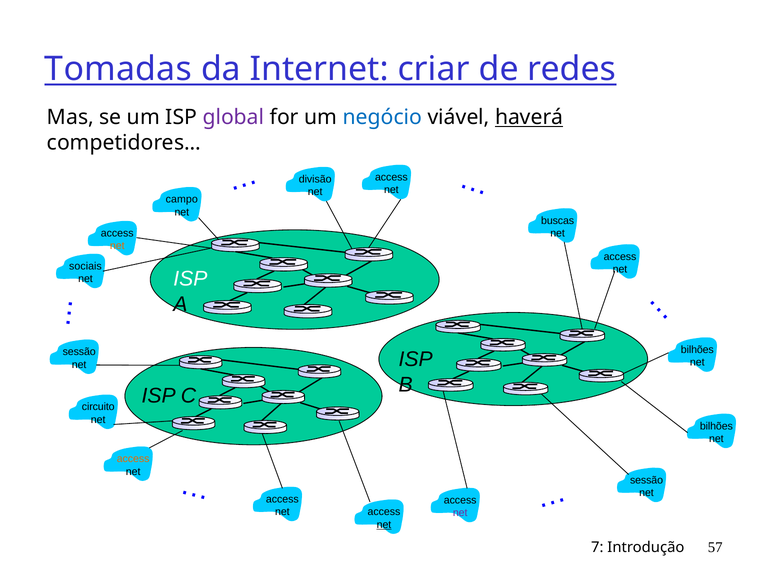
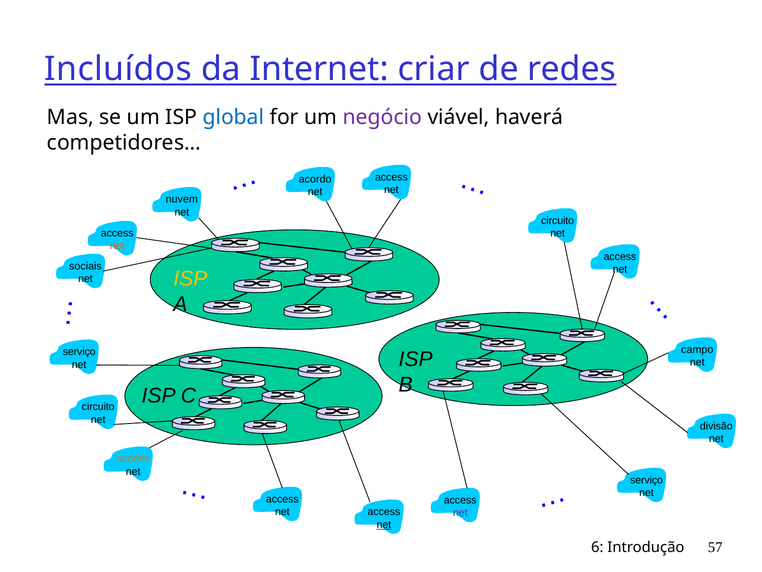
Tomadas: Tomadas -> Incluídos
global colour: purple -> blue
negócio colour: blue -> purple
haverá underline: present -> none
divisão: divisão -> acordo
campo: campo -> nuvem
buscas at (558, 220): buscas -> circuito
ISP at (190, 279) colour: white -> yellow
bilhões at (697, 349): bilhões -> campo
sessão at (79, 352): sessão -> serviço
bilhões at (716, 426): bilhões -> divisão
sessão at (647, 480): sessão -> serviço
7: 7 -> 6
